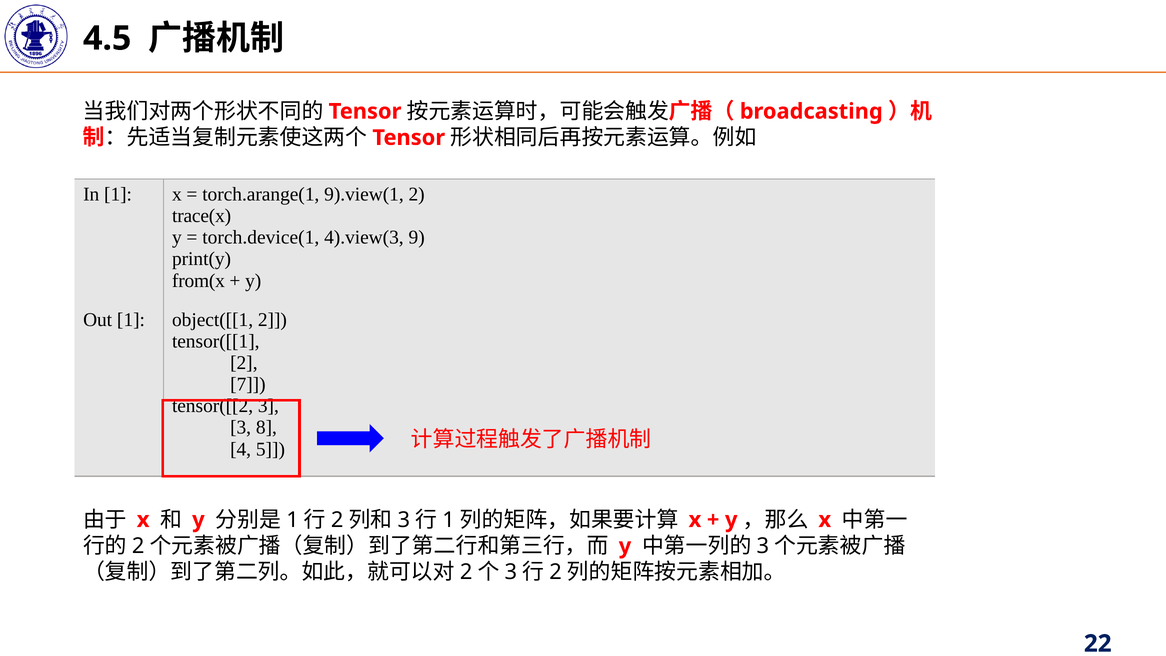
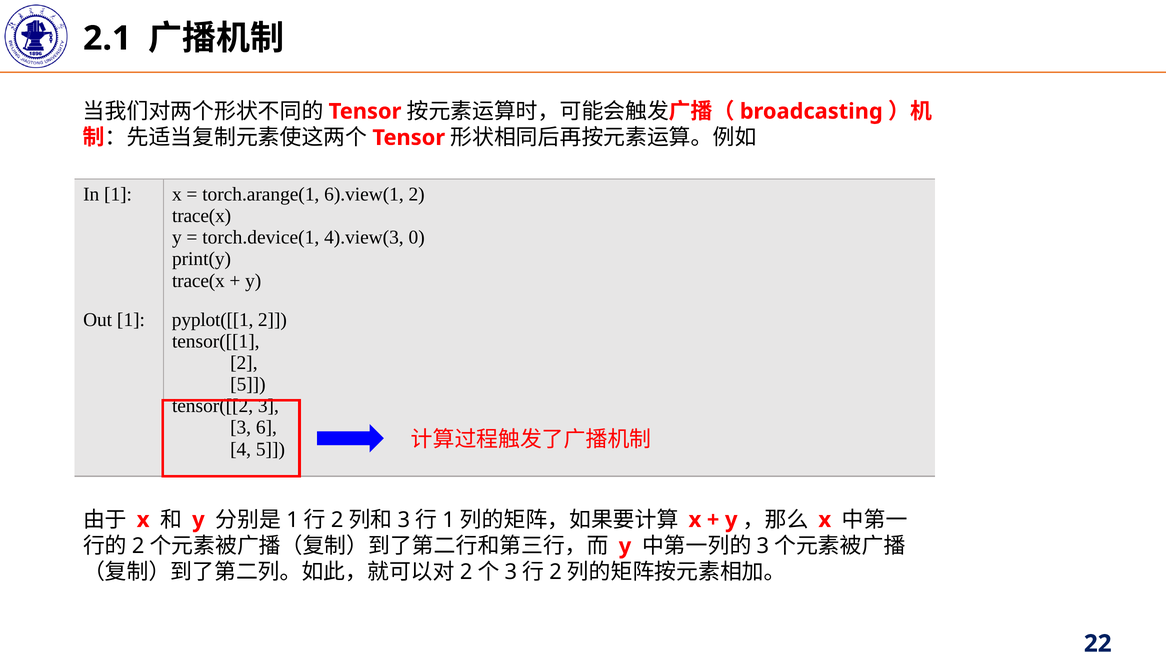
4.5: 4.5 -> 2.1
9).view(1: 9).view(1 -> 6).view(1
9: 9 -> 0
from(x at (198, 281): from(x -> trace(x
object([[1: object([[1 -> pyplot([[1
7 at (248, 384): 7 -> 5
8: 8 -> 6
